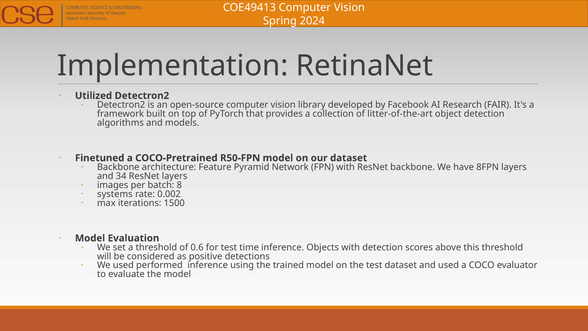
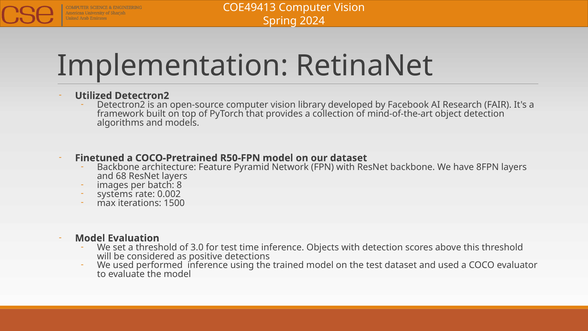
litter-of-the-art: litter-of-the-art -> mind-of-the-art
34: 34 -> 68
0.6: 0.6 -> 3.0
